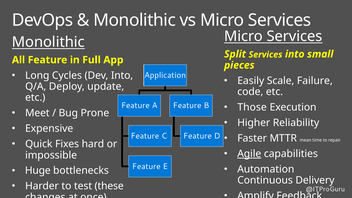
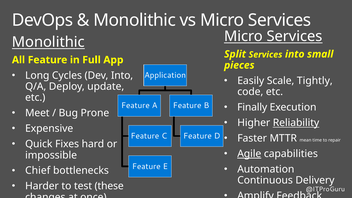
Failure: Failure -> Tightly
Those: Those -> Finally
Reliability underline: none -> present
Huge: Huge -> Chief
